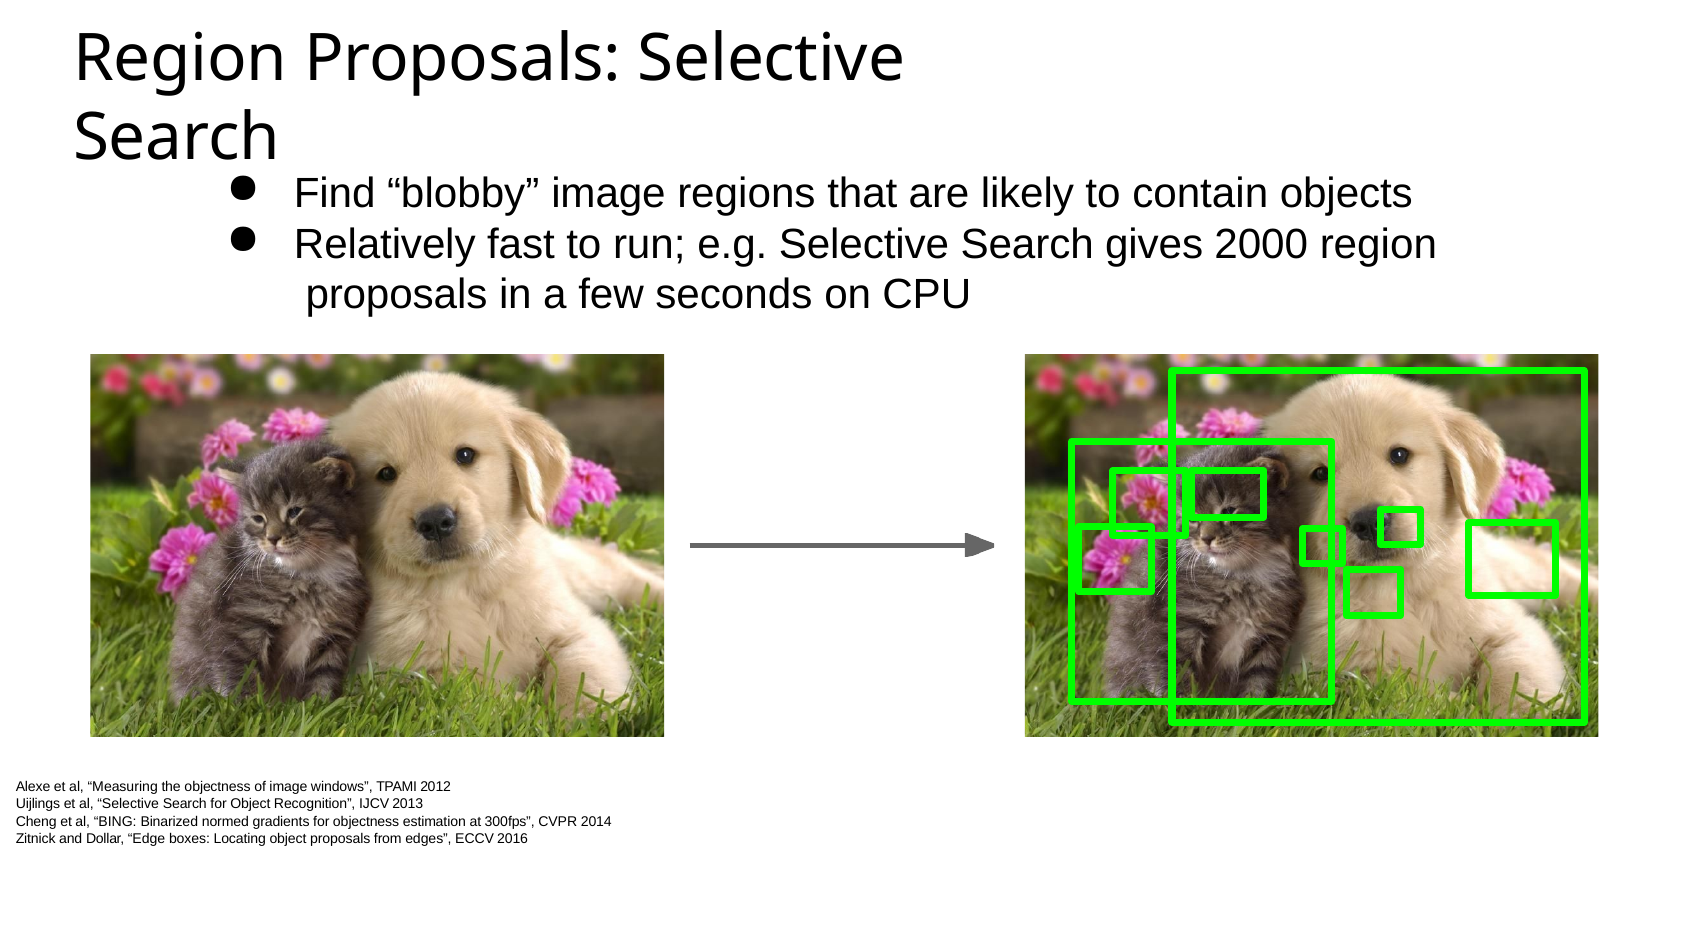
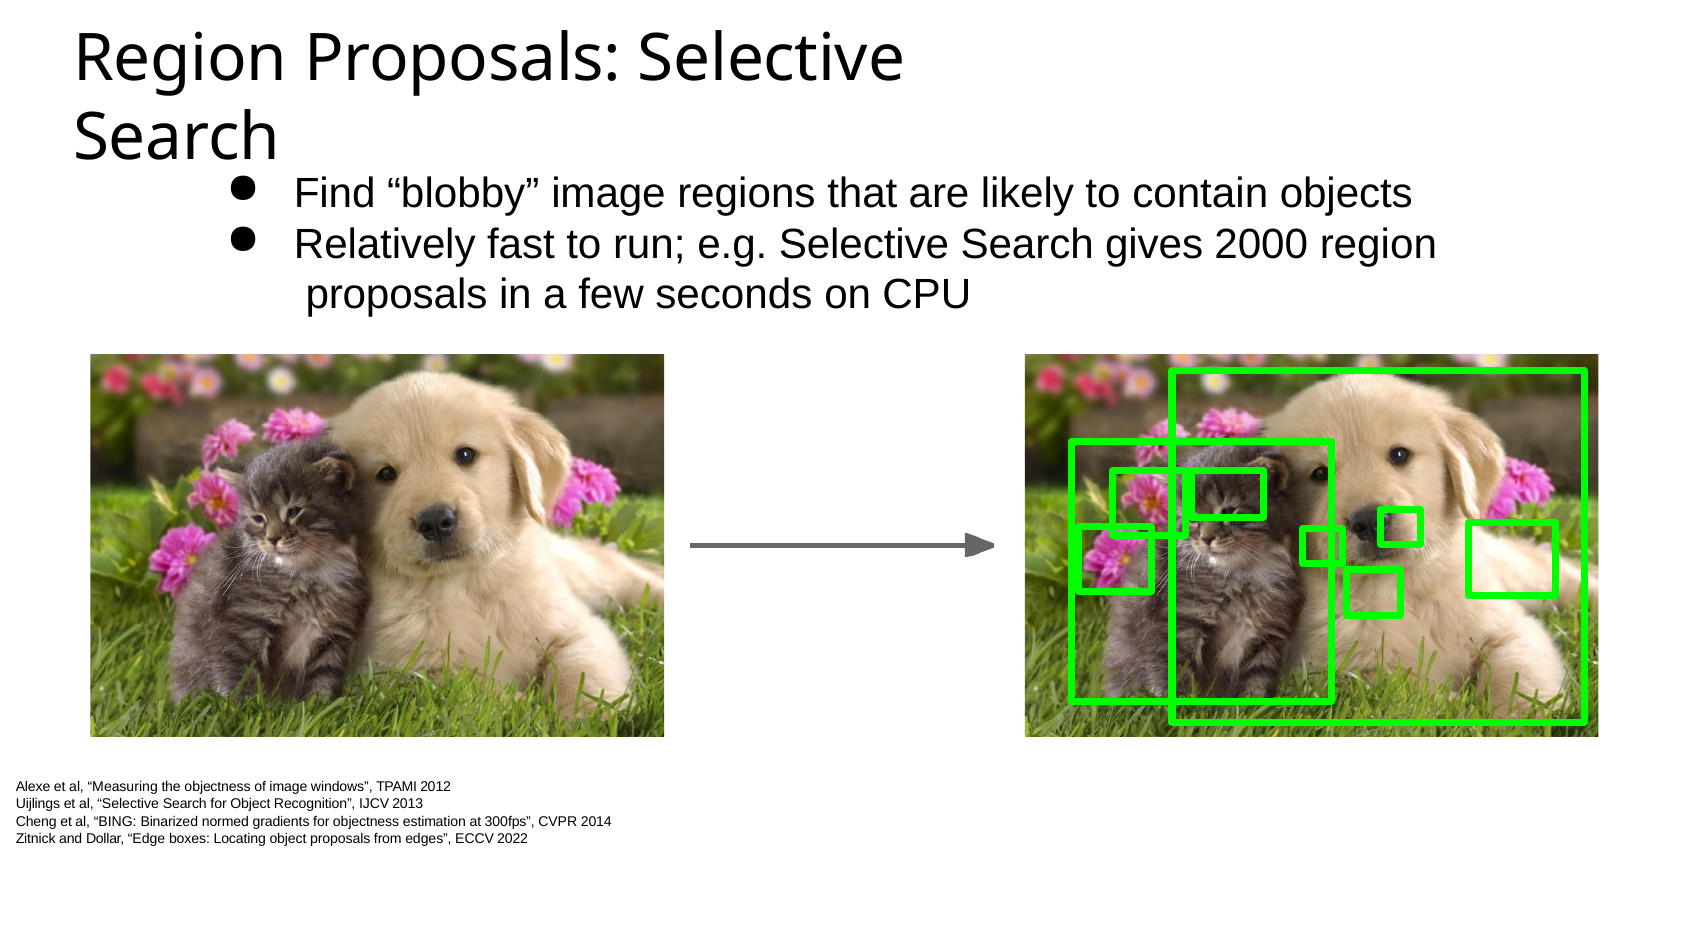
2016: 2016 -> 2022
